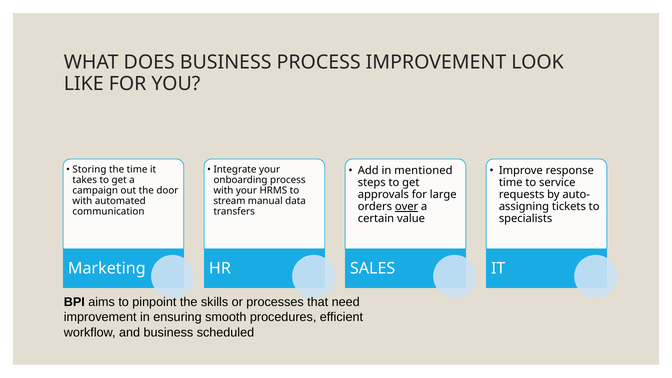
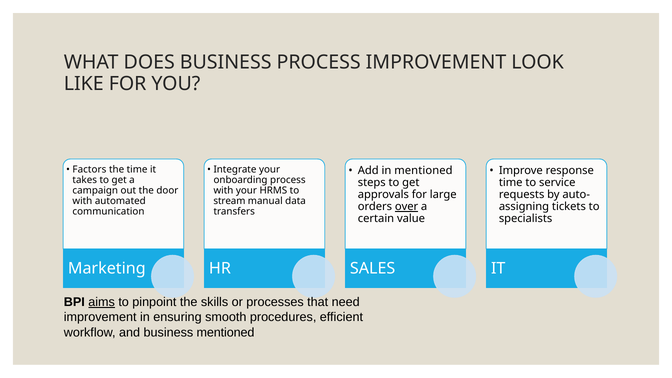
Storing: Storing -> Factors
aims underline: none -> present
business scheduled: scheduled -> mentioned
